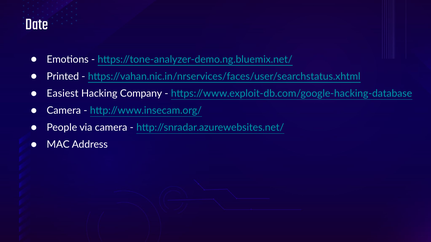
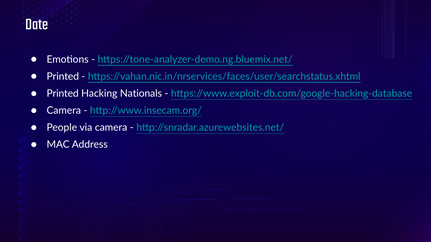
Easiest at (63, 94): Easiest -> Printed
Company: Company -> Nationals
